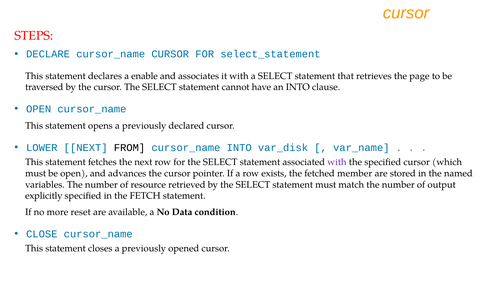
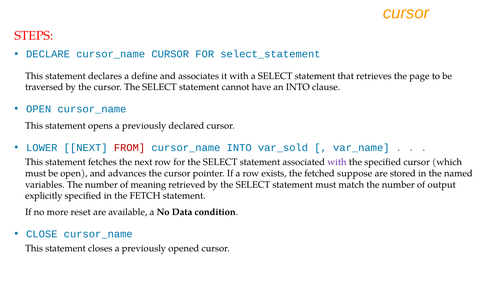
enable: enable -> define
FROM colour: black -> red
var_disk: var_disk -> var_sold
member: member -> suppose
resource: resource -> meaning
